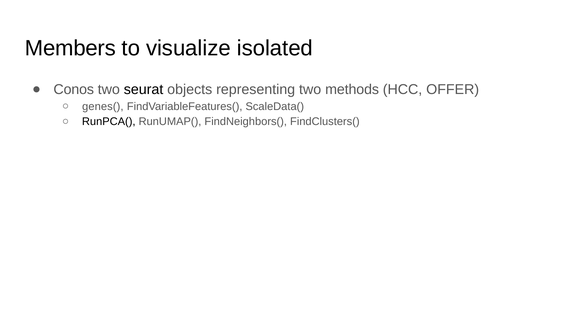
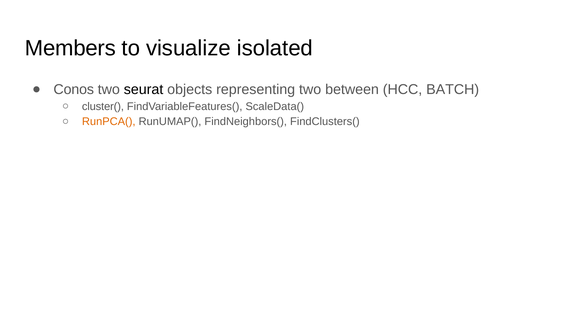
methods: methods -> between
OFFER: OFFER -> BATCH
genes(: genes( -> cluster(
RunPCA( colour: black -> orange
